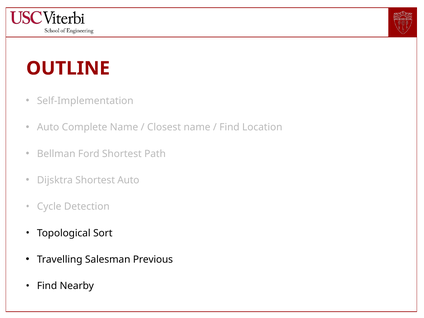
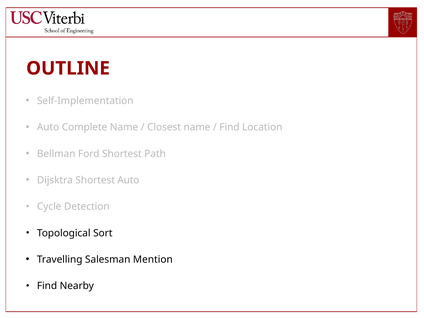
Previous: Previous -> Mention
